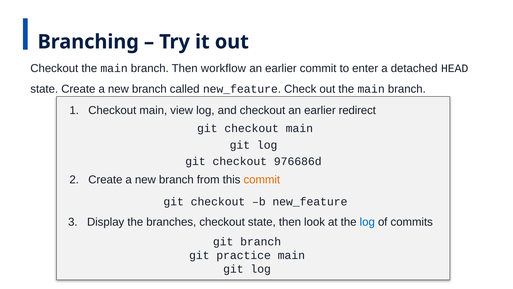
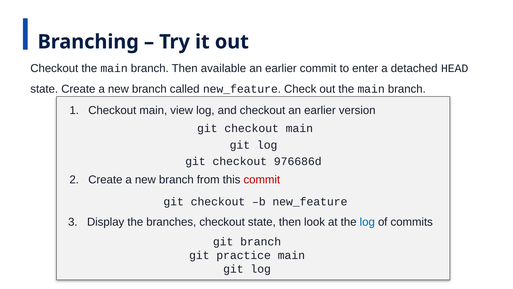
workflow: workflow -> available
redirect: redirect -> version
commit at (262, 179) colour: orange -> red
